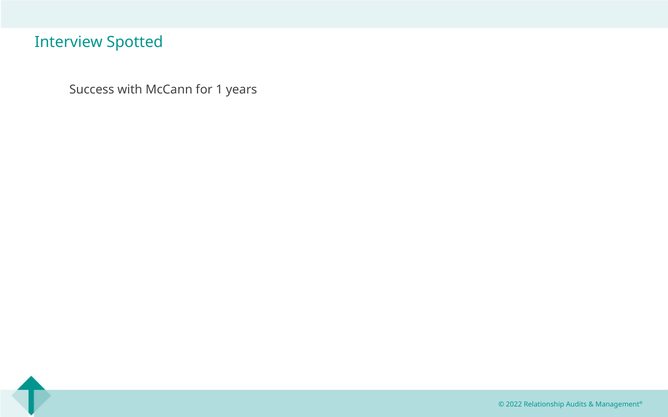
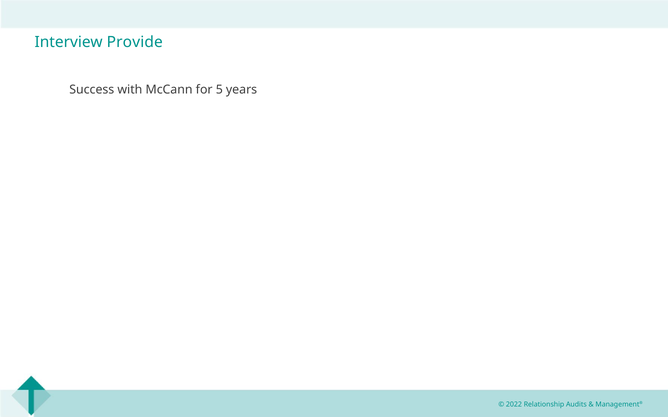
Spotted: Spotted -> Provide
1: 1 -> 5
